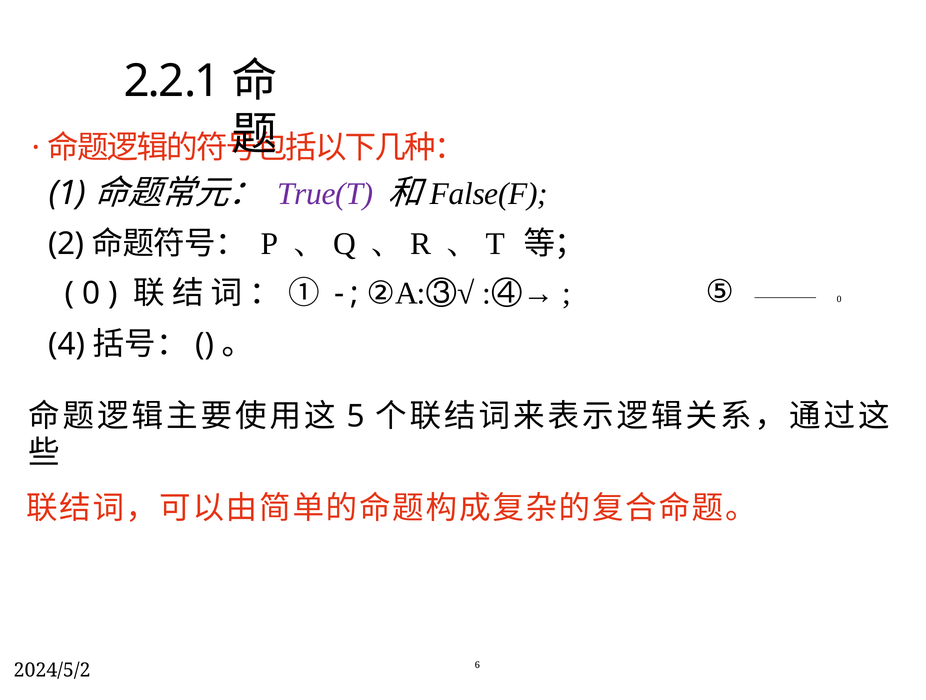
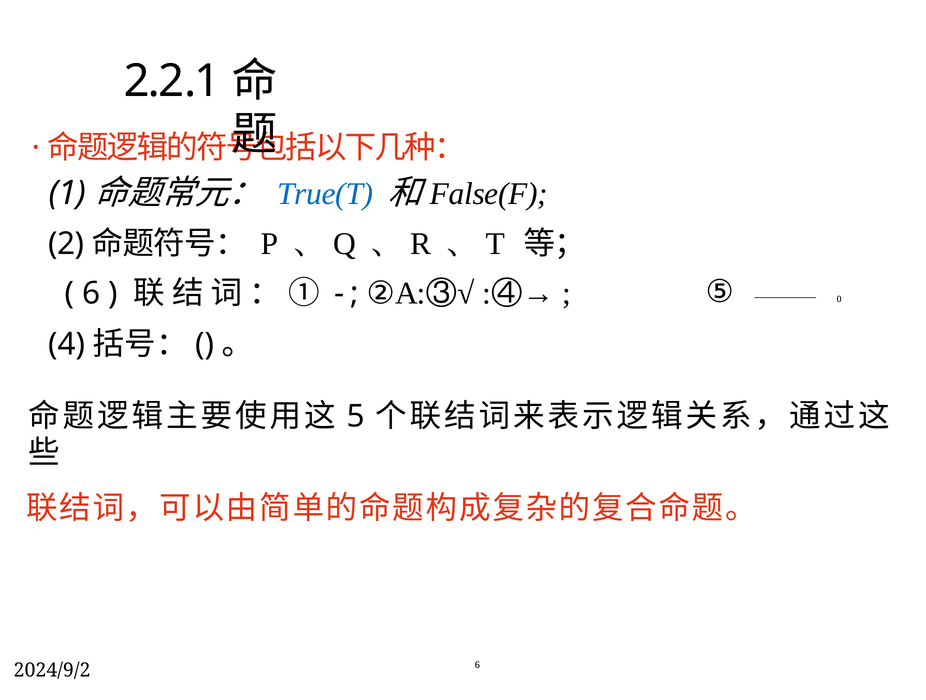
True(T colour: purple -> blue
0 at (91, 293): 0 -> 6
2024/5/2: 2024/5/2 -> 2024/9/2
